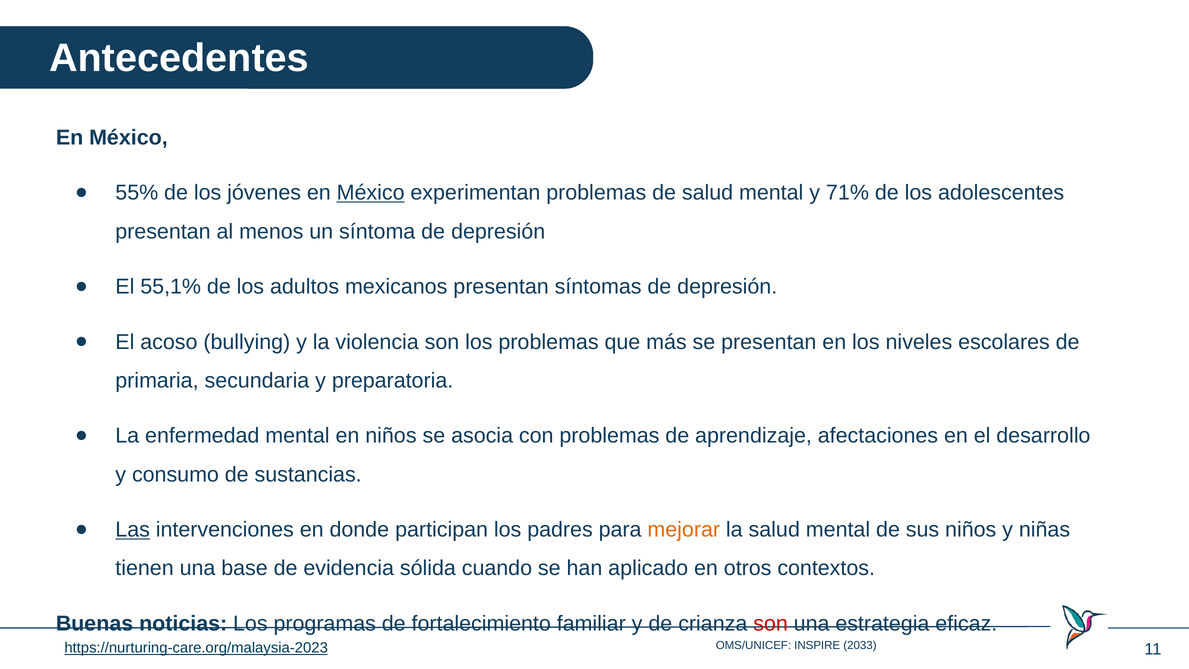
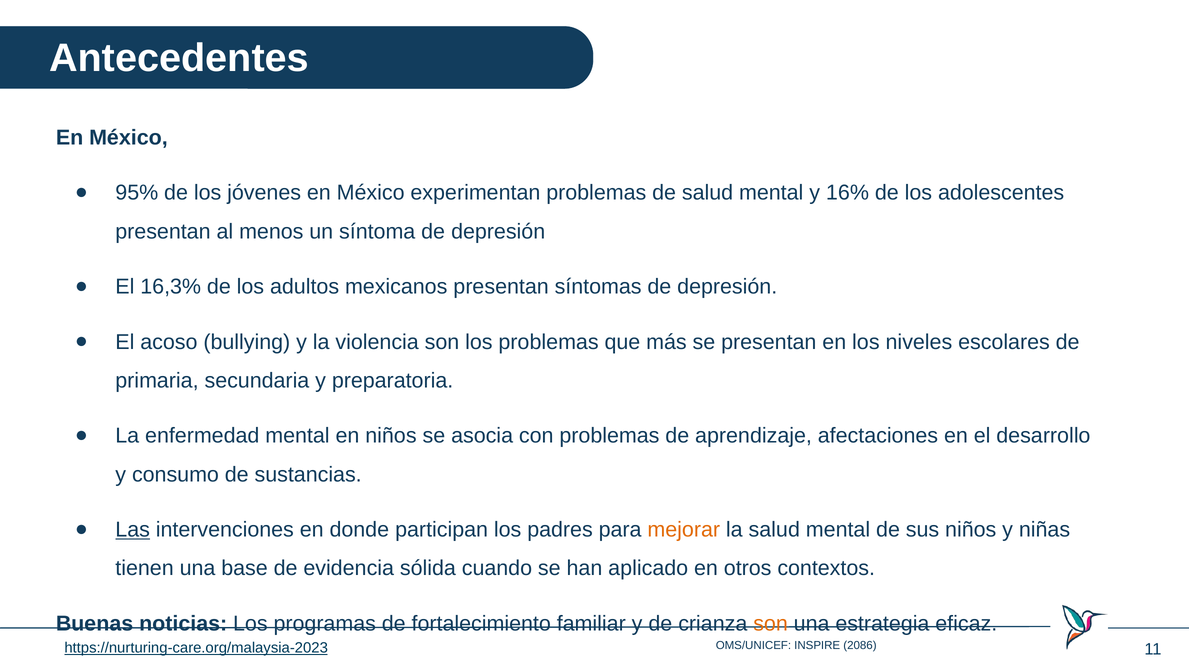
55%: 55% -> 95%
México at (371, 193) underline: present -> none
71%: 71% -> 16%
55,1%: 55,1% -> 16,3%
son at (771, 623) colour: red -> orange
2033: 2033 -> 2086
